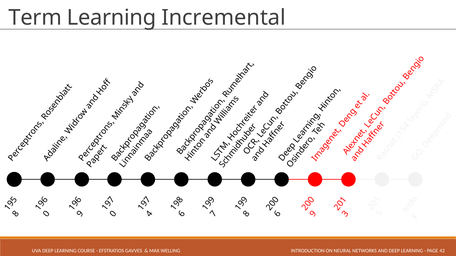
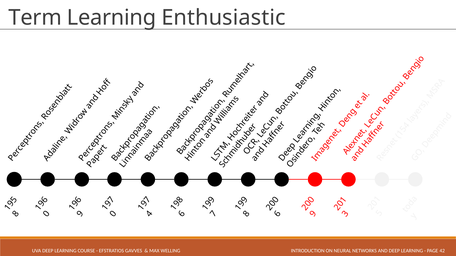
Incremental: Incremental -> Enthusiastic
